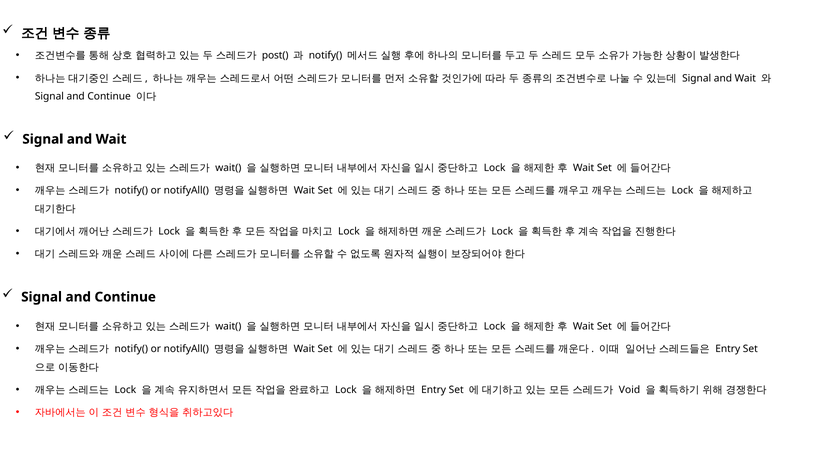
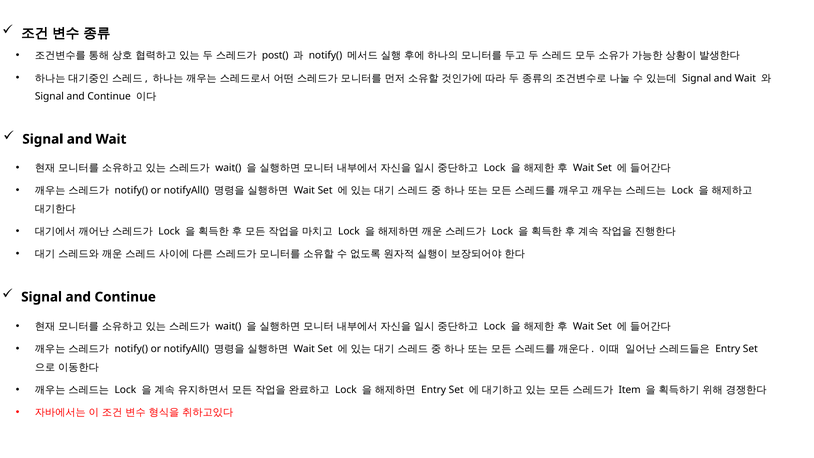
Void: Void -> Item
